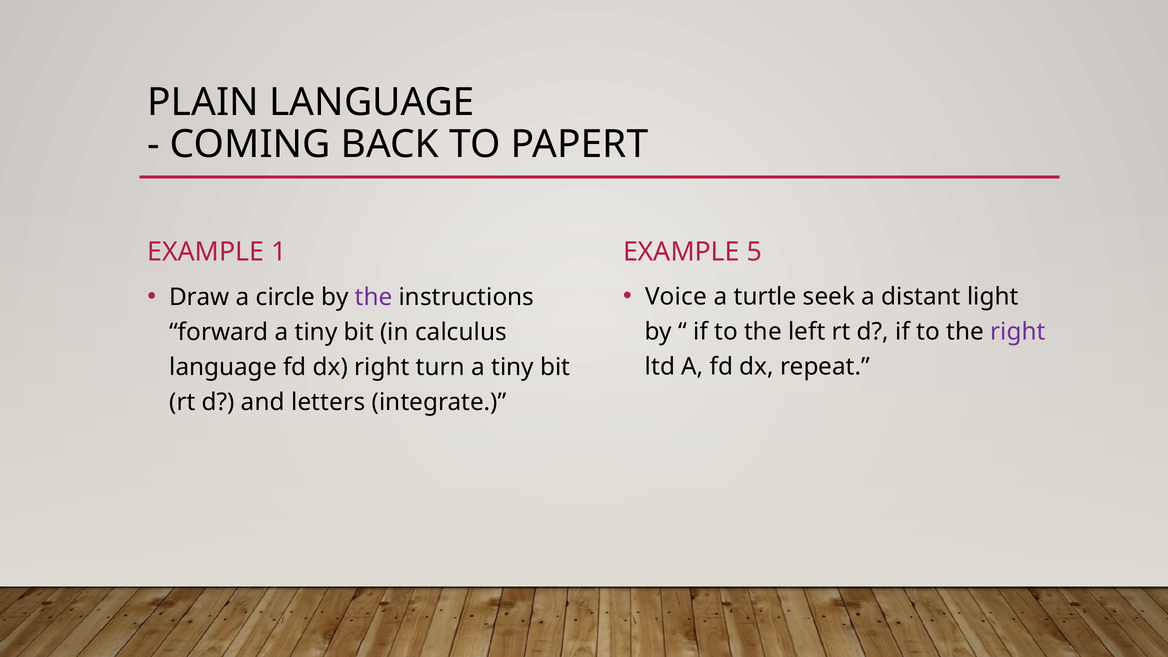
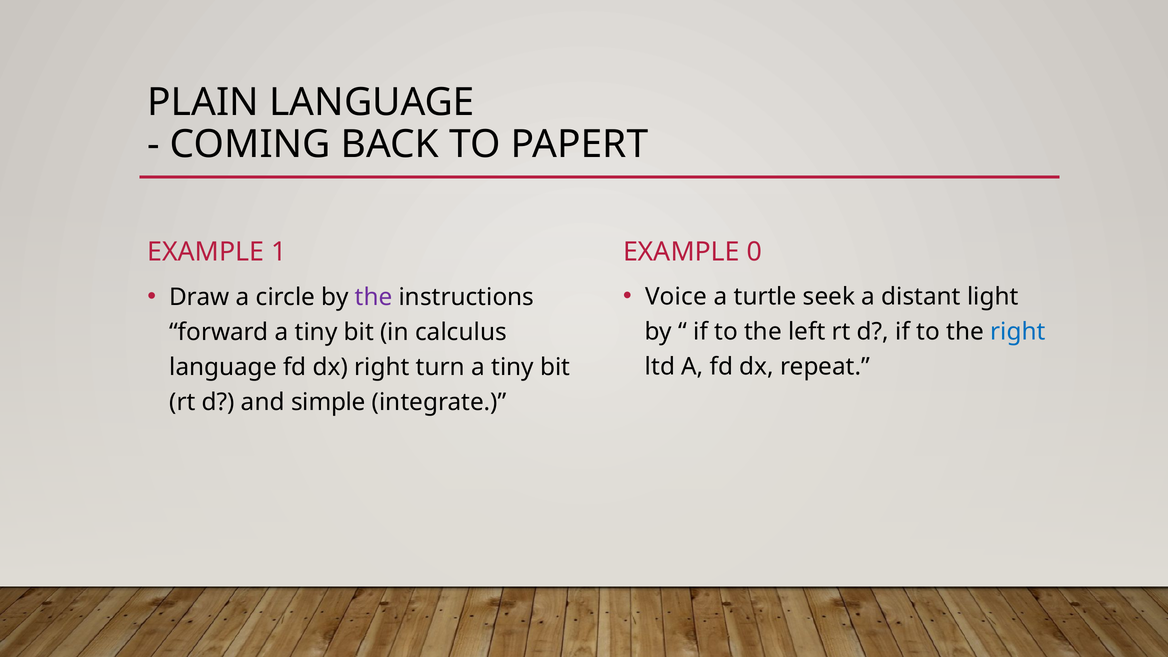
5: 5 -> 0
right at (1018, 332) colour: purple -> blue
letters: letters -> simple
